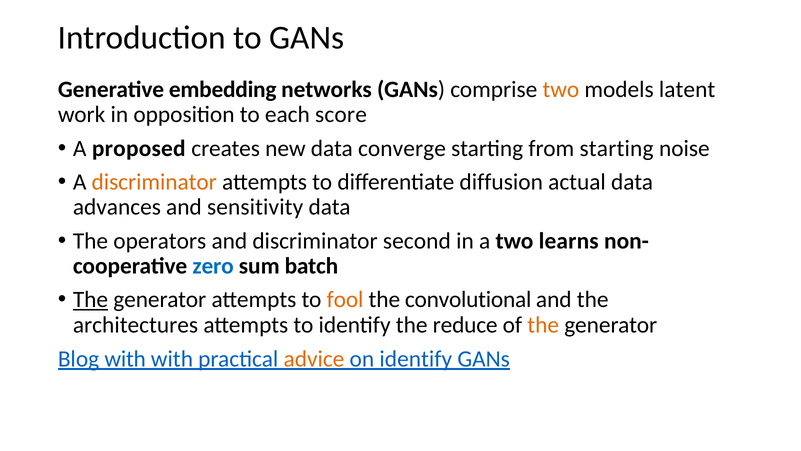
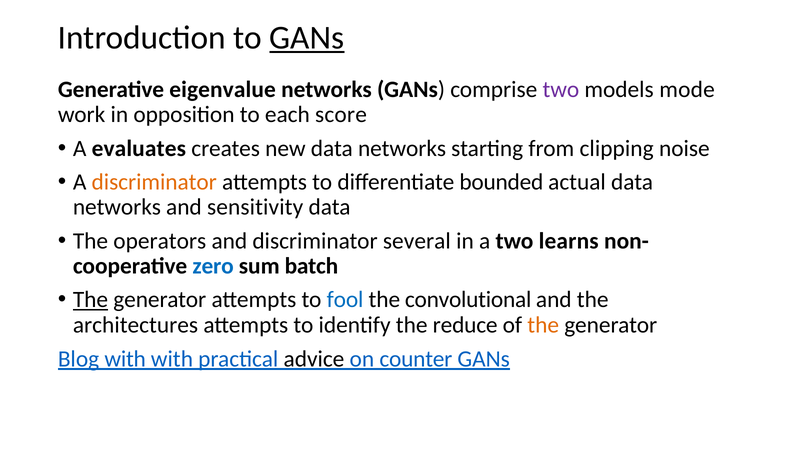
GANs at (307, 38) underline: none -> present
embedding: embedding -> eigenvalue
two at (561, 89) colour: orange -> purple
latent: latent -> mode
proposed: proposed -> evaluates
new data converge: converge -> networks
from starting: starting -> clipping
diffusion: diffusion -> bounded
advances at (117, 207): advances -> networks
second: second -> several
fool colour: orange -> blue
advice colour: orange -> black
on identify: identify -> counter
